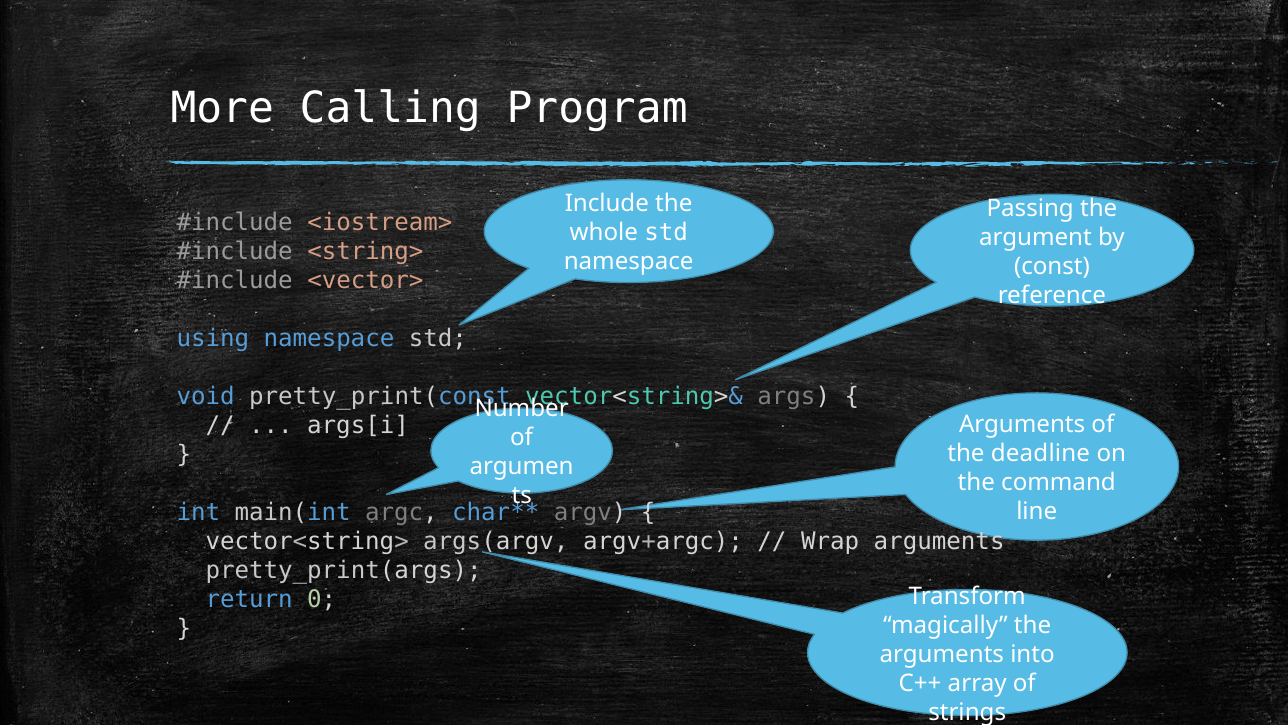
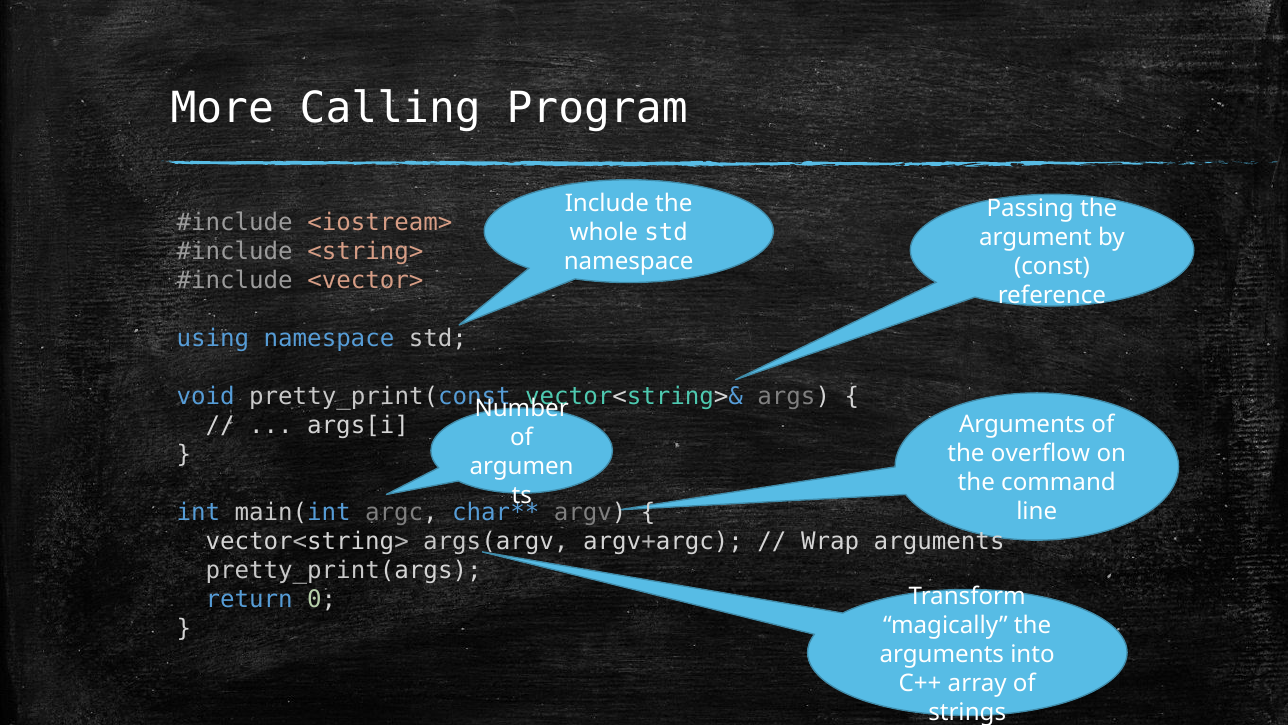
deadline: deadline -> overflow
